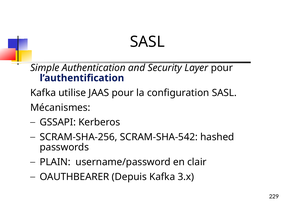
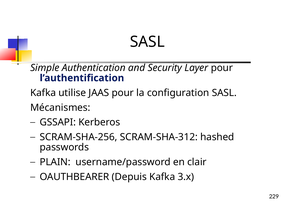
SCRAM-SHA-542: SCRAM-SHA-542 -> SCRAM-SHA-312
